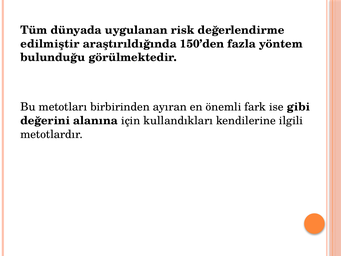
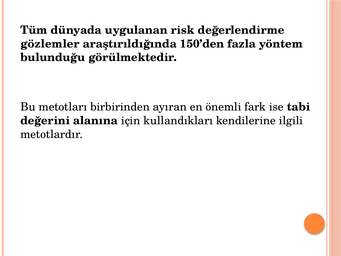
edilmiştir: edilmiştir -> gözlemler
gibi: gibi -> tabi
